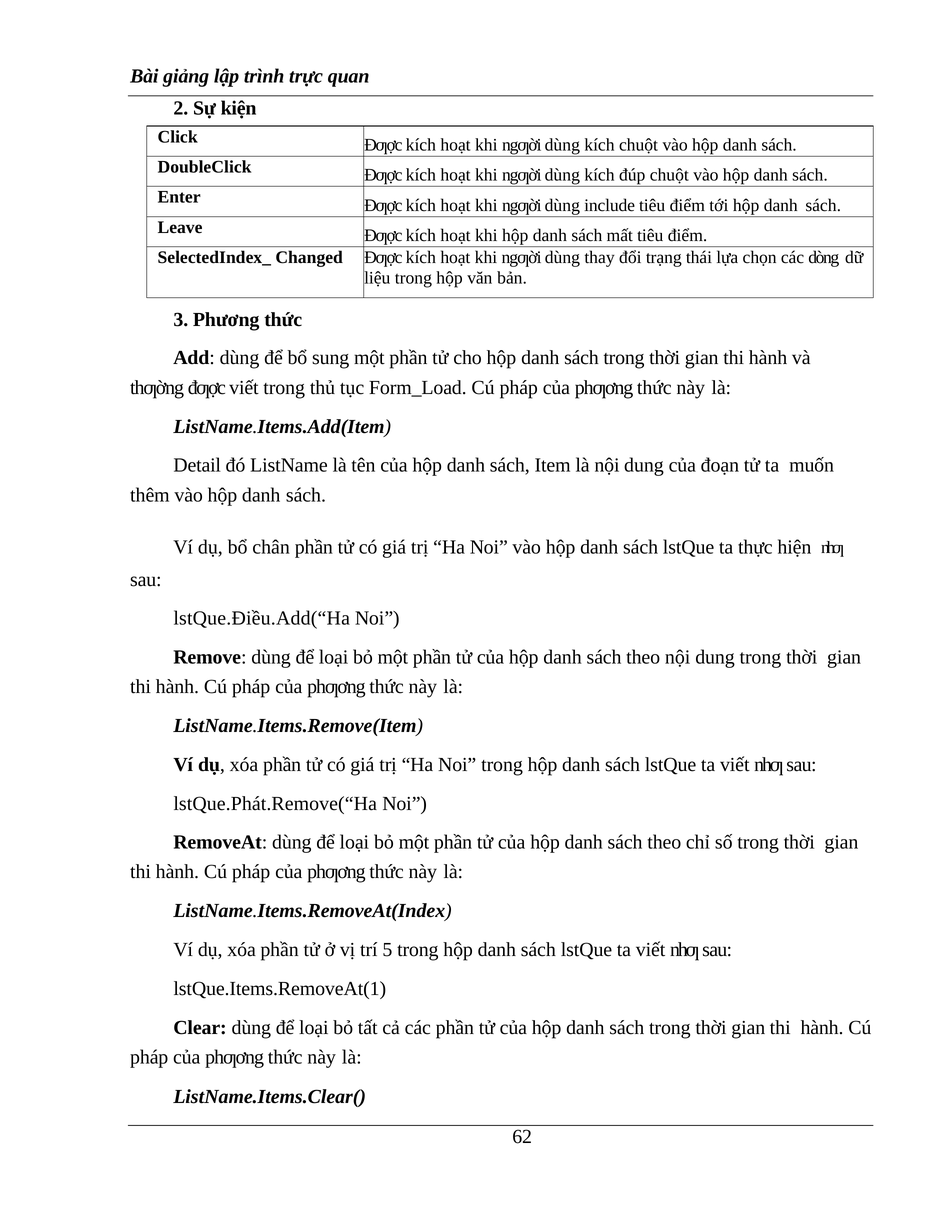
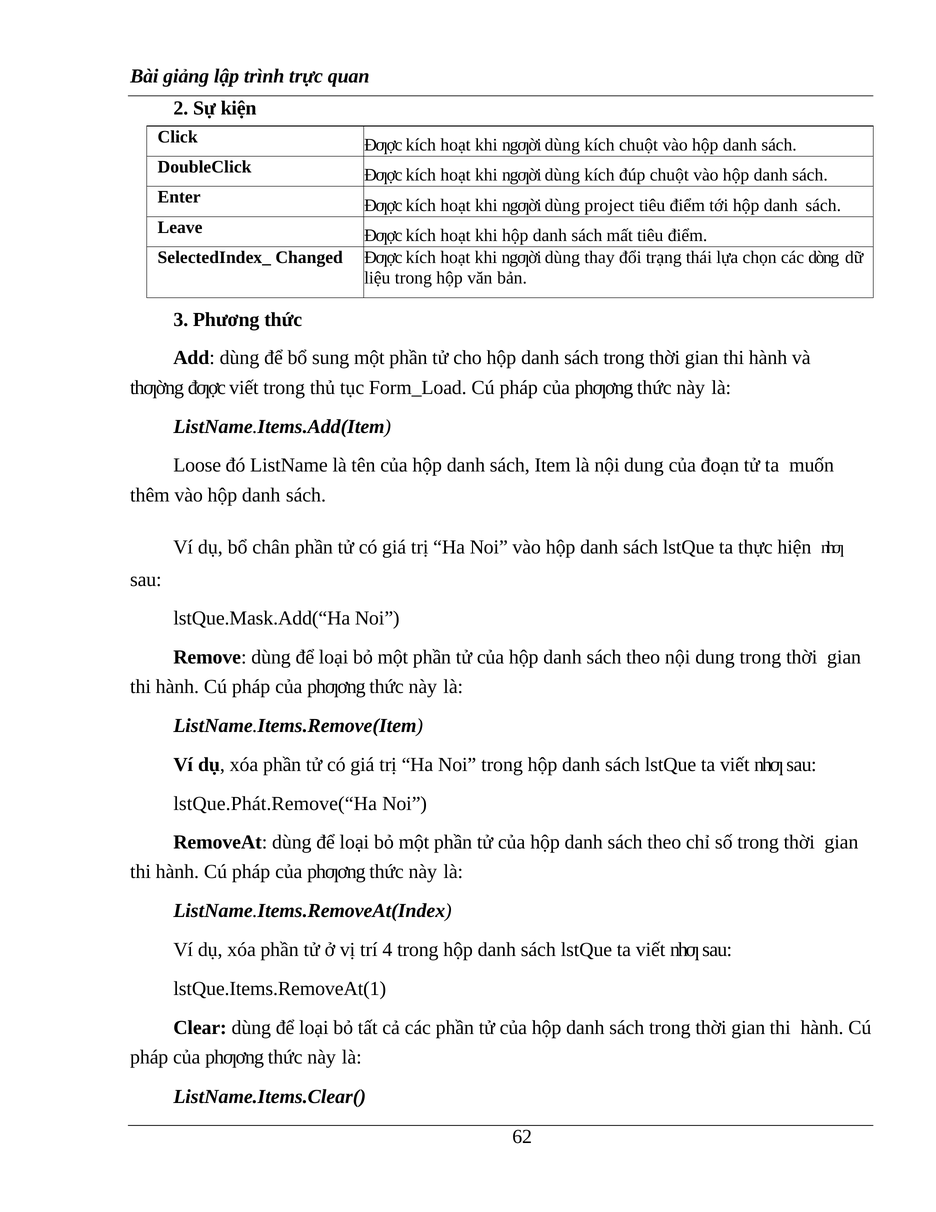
include: include -> project
Detail: Detail -> Loose
lstQue.Điều.Add(“Ha: lstQue.Điều.Add(“Ha -> lstQue.Mask.Add(“Ha
5: 5 -> 4
